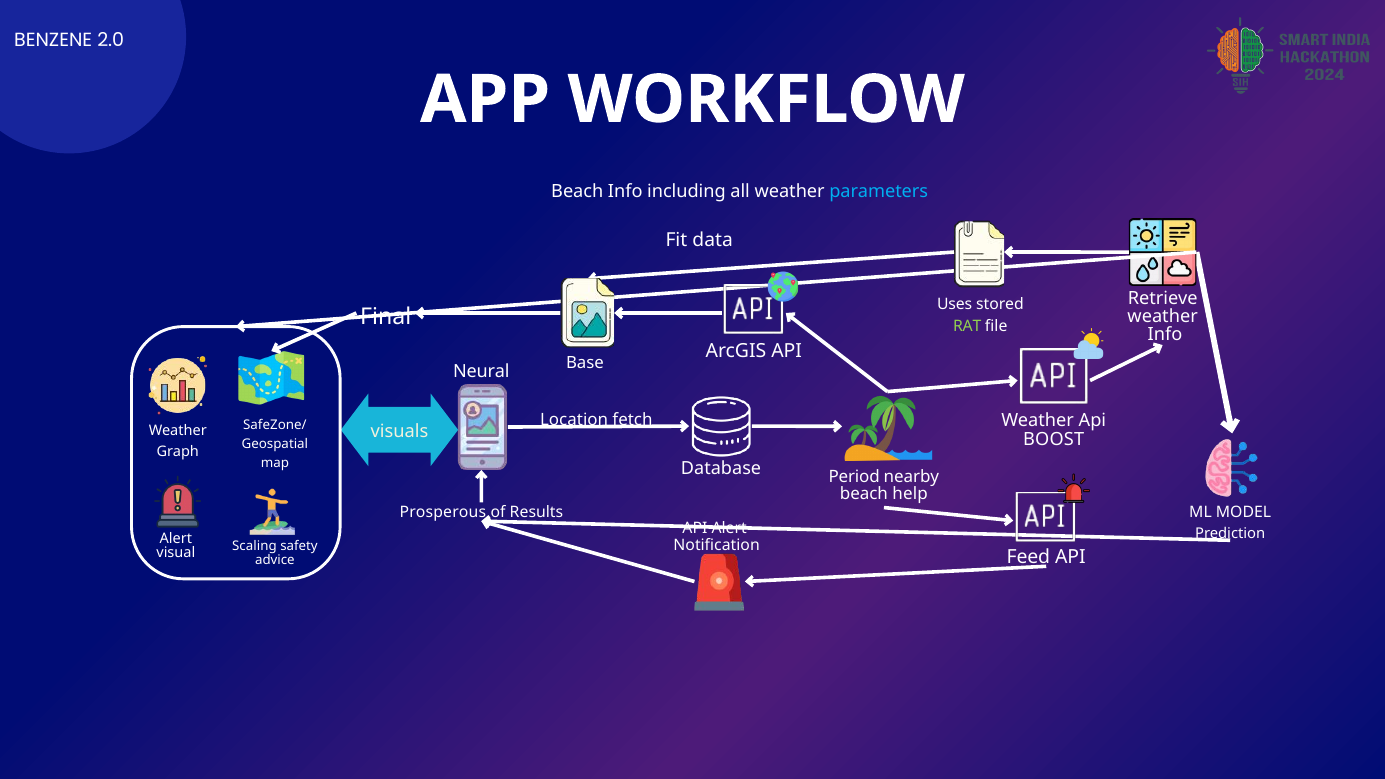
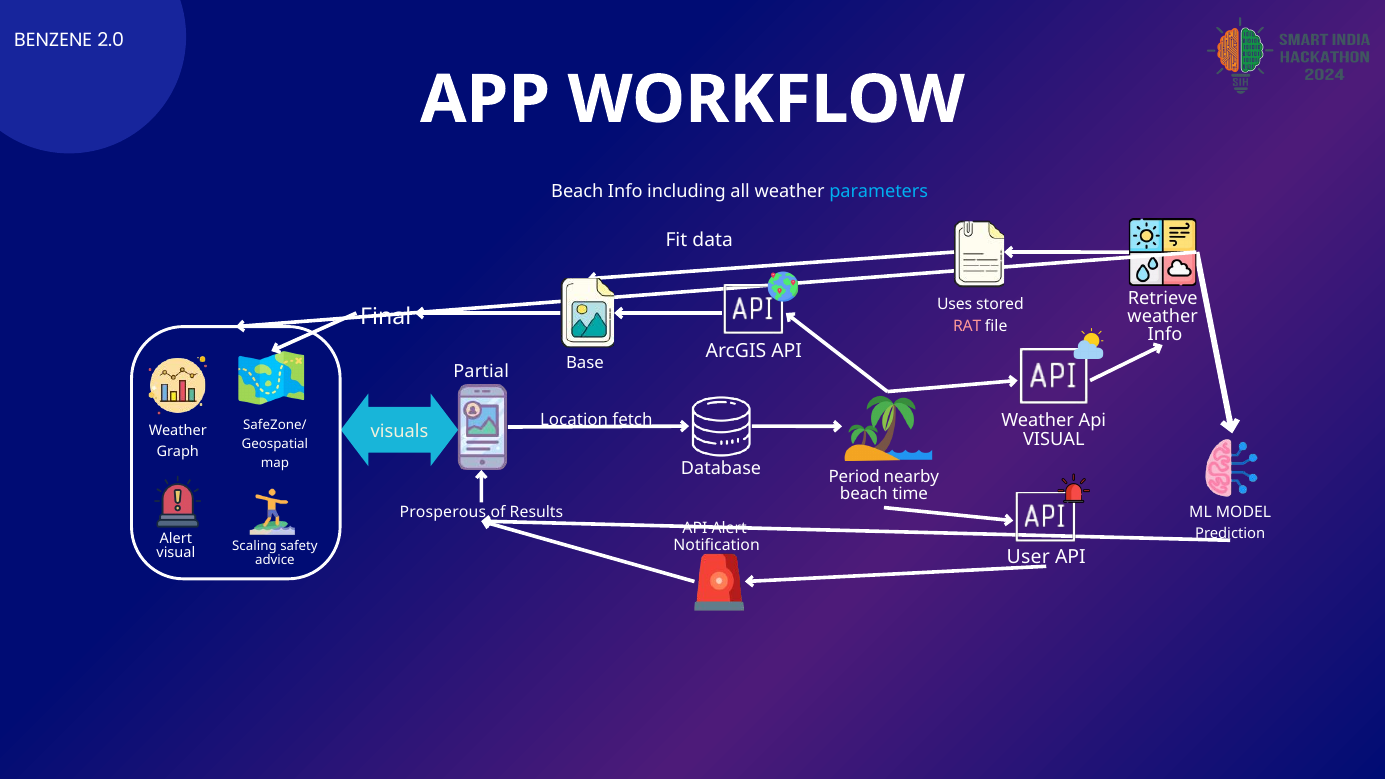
RAT colour: light green -> pink
Neural: Neural -> Partial
BOOST at (1054, 439): BOOST -> VISUAL
help: help -> time
Feed: Feed -> User
